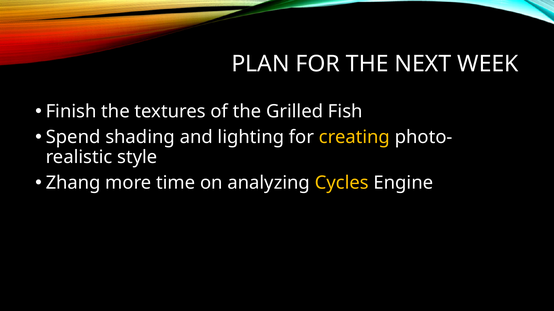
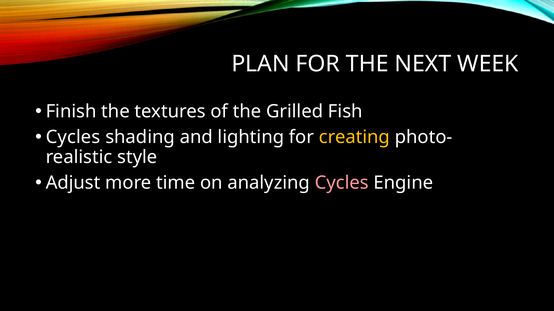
Spend at (73, 137): Spend -> Cycles
Zhang: Zhang -> Adjust
Cycles at (342, 183) colour: yellow -> pink
